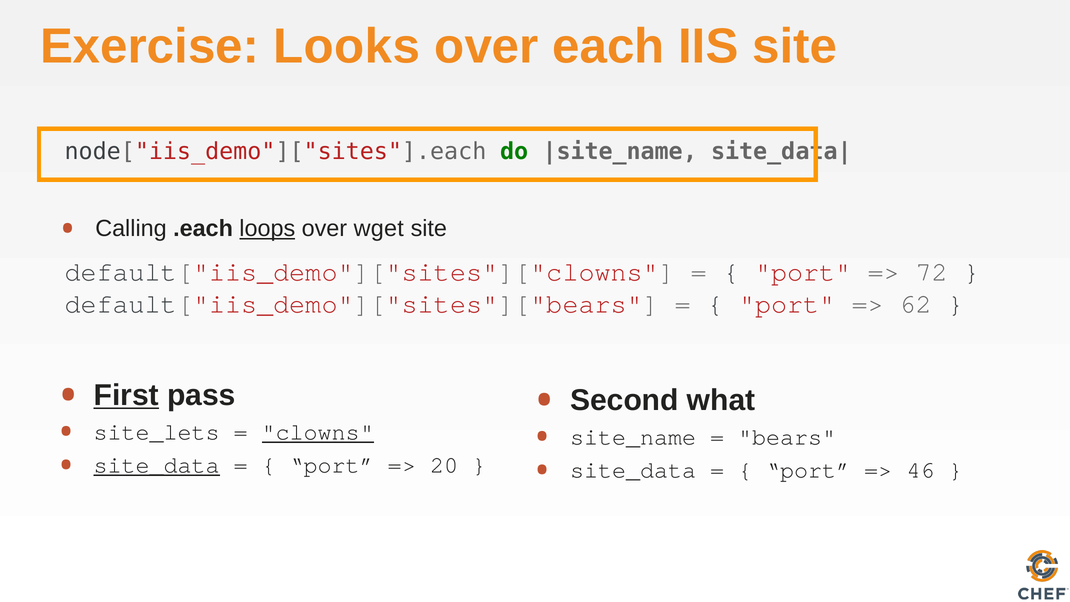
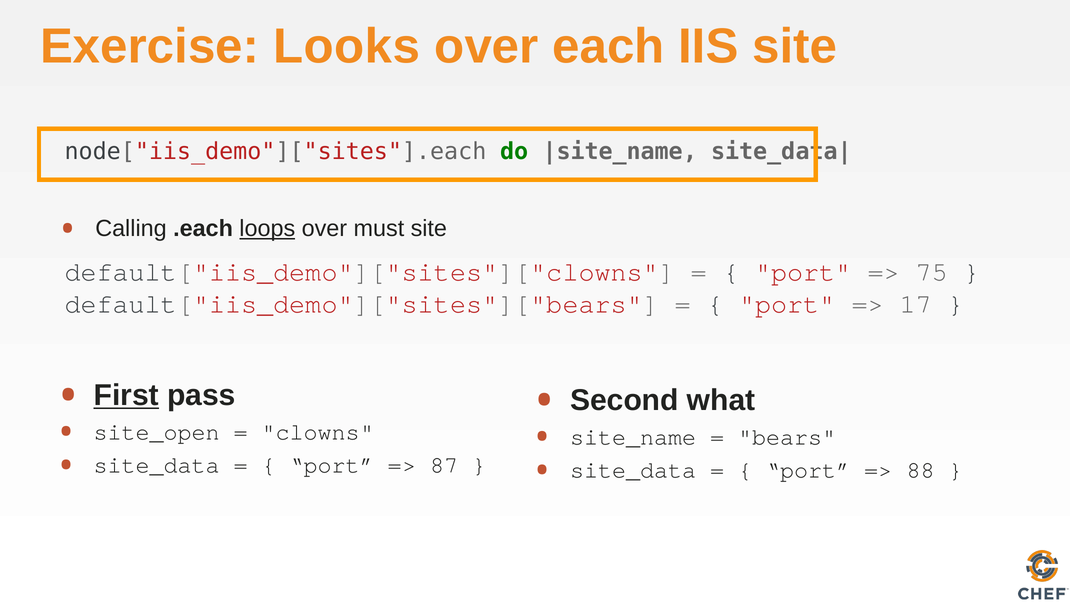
wget: wget -> must
72: 72 -> 75
62: 62 -> 17
site_lets: site_lets -> site_open
clowns underline: present -> none
site_data at (157, 465) underline: present -> none
20: 20 -> 87
46: 46 -> 88
